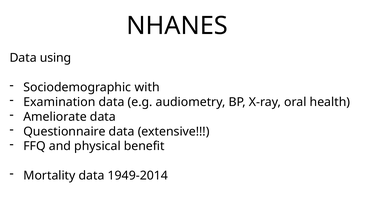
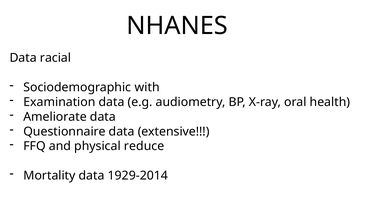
using: using -> racial
benefit: benefit -> reduce
1949-2014: 1949-2014 -> 1929-2014
